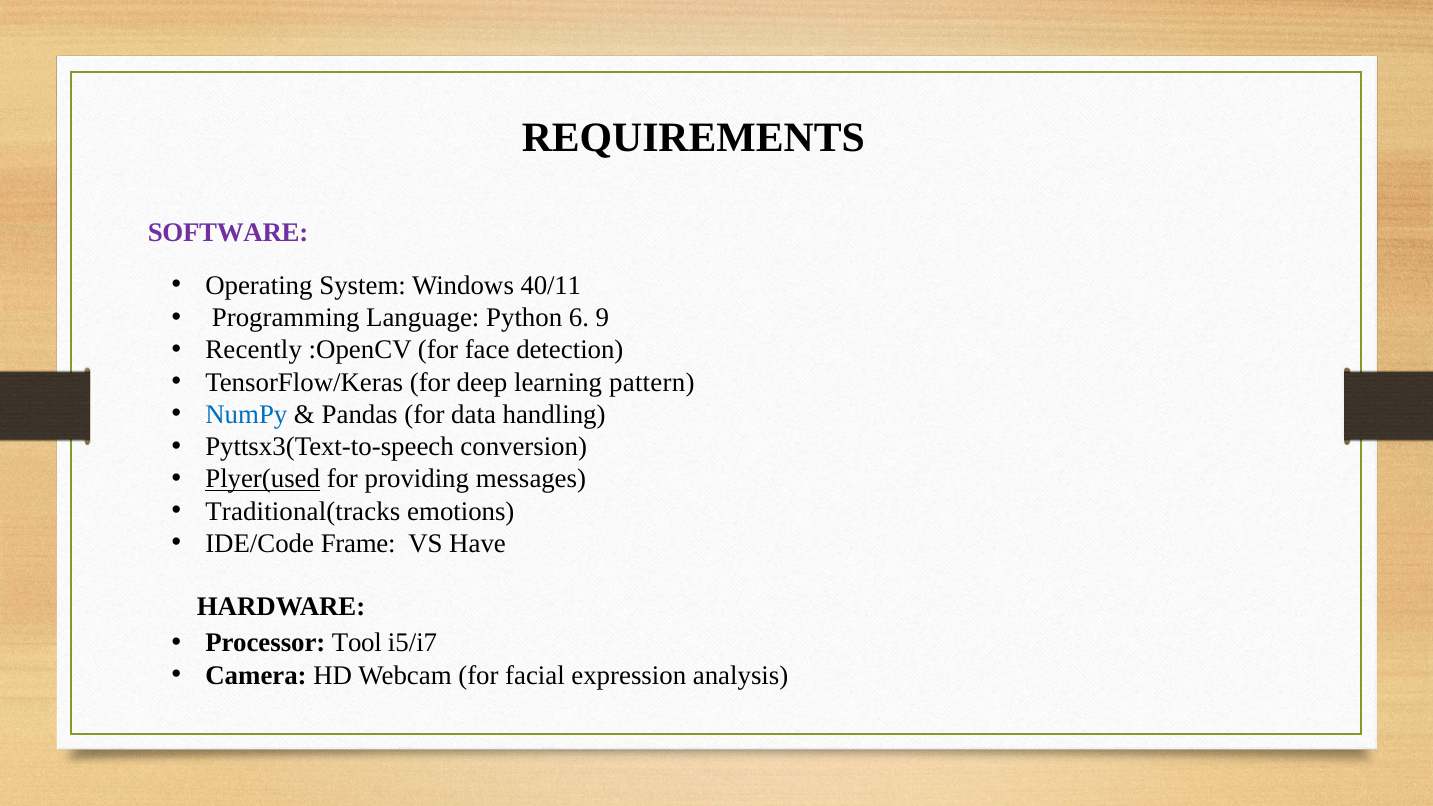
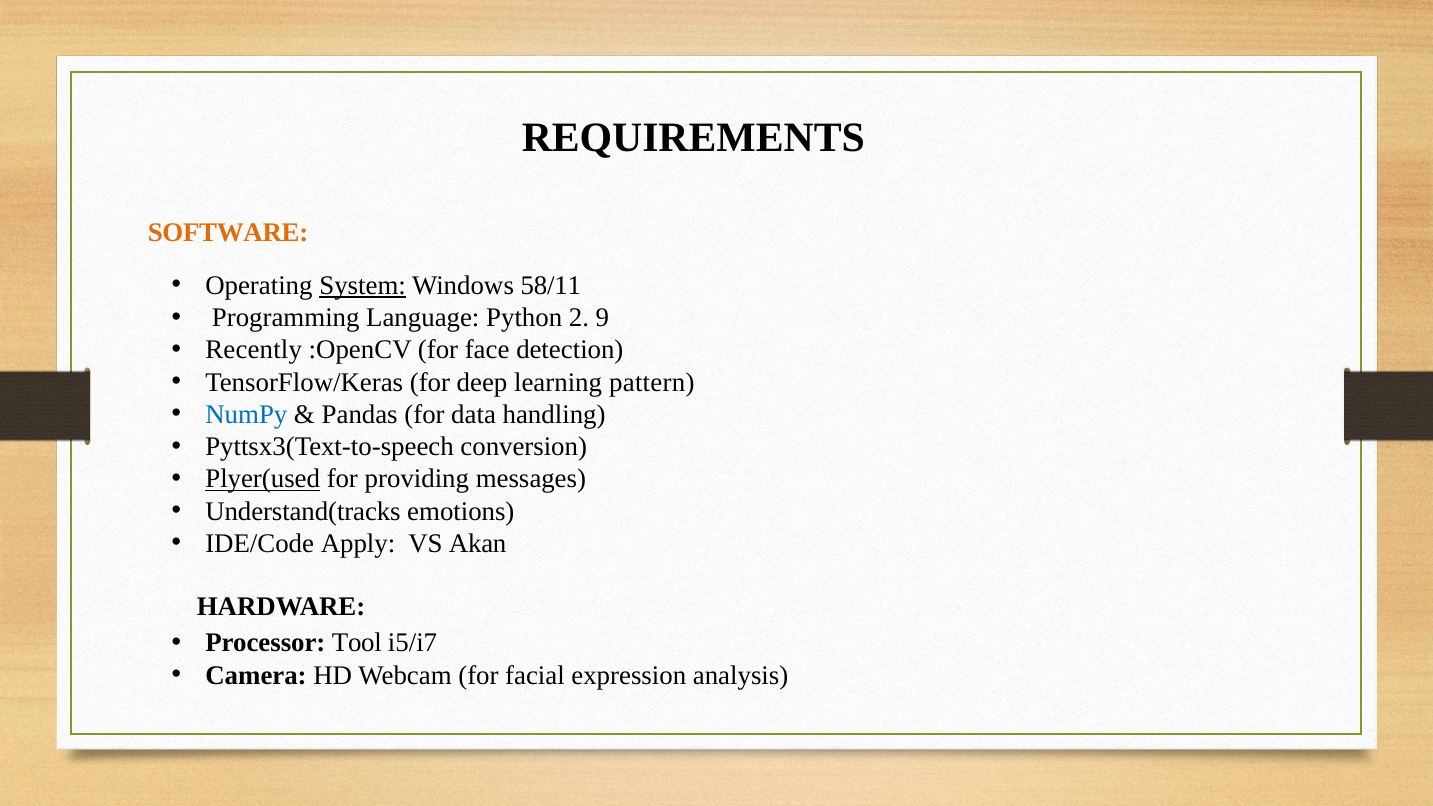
SOFTWARE colour: purple -> orange
System underline: none -> present
40/11: 40/11 -> 58/11
6: 6 -> 2
Traditional(tracks: Traditional(tracks -> Understand(tracks
Frame: Frame -> Apply
Have: Have -> Akan
